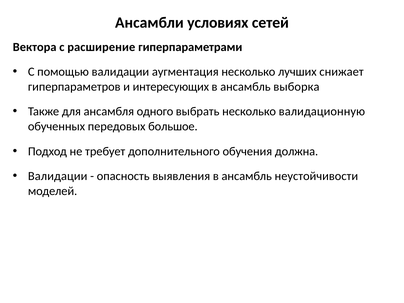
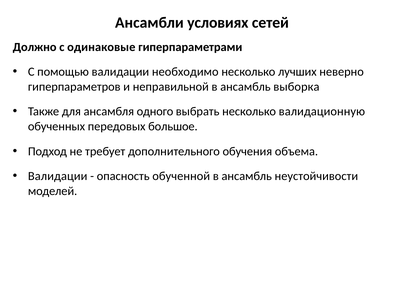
Вектора: Вектора -> Должно
расширение: расширение -> одинаковые
аугментация: аугментация -> необходимо
снижает: снижает -> неверно
интересующих: интересующих -> неправильной
должна: должна -> объема
выявления: выявления -> обученной
